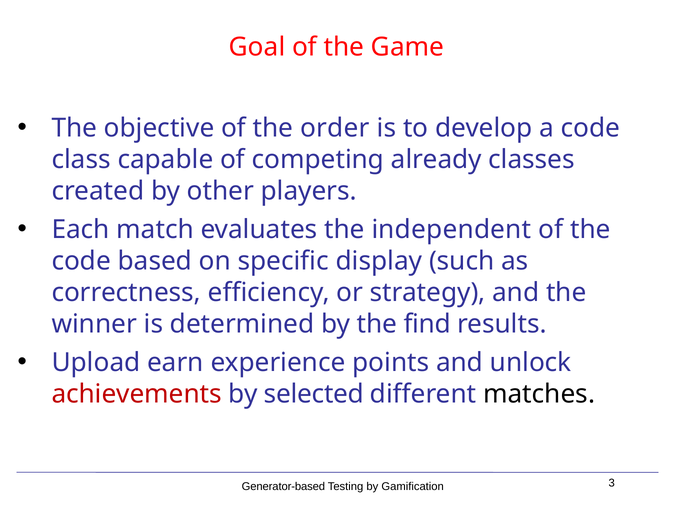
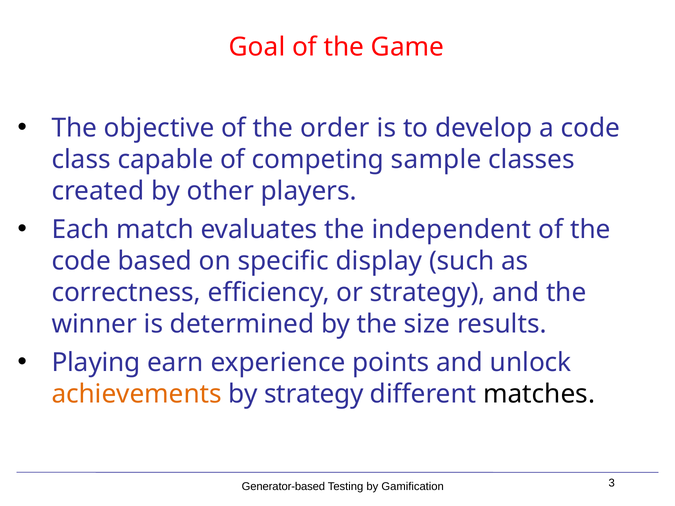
already: already -> sample
find: find -> size
Upload: Upload -> Playing
achievements colour: red -> orange
by selected: selected -> strategy
